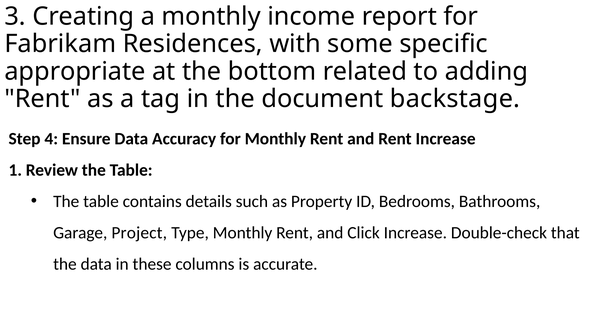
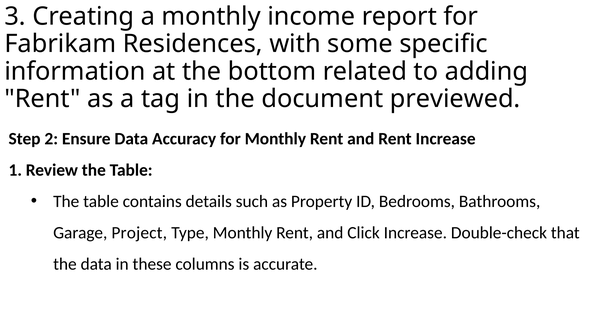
appropriate: appropriate -> information
backstage: backstage -> previewed
4: 4 -> 2
